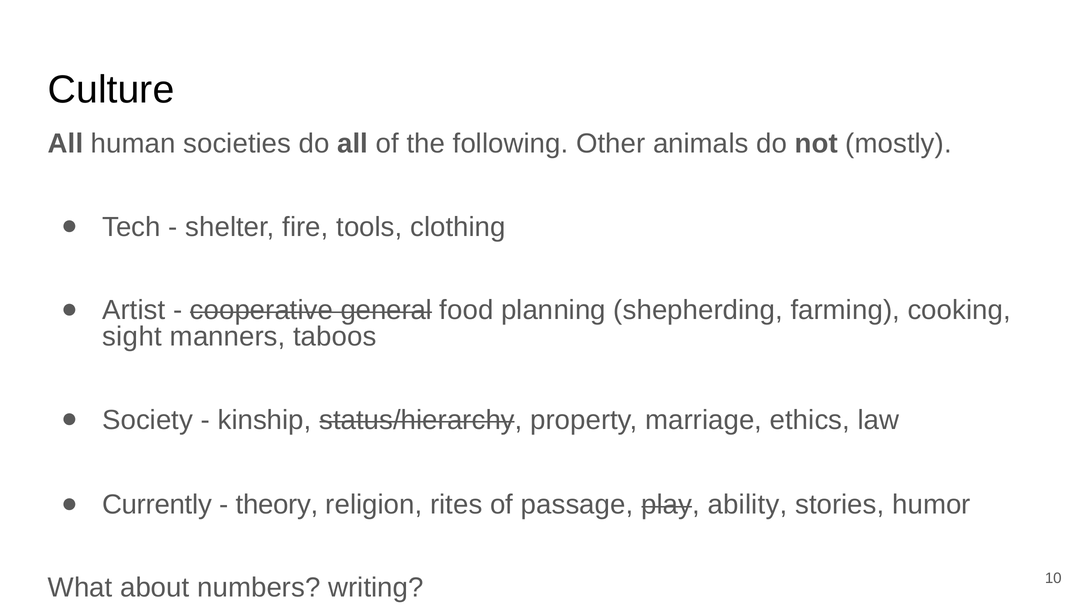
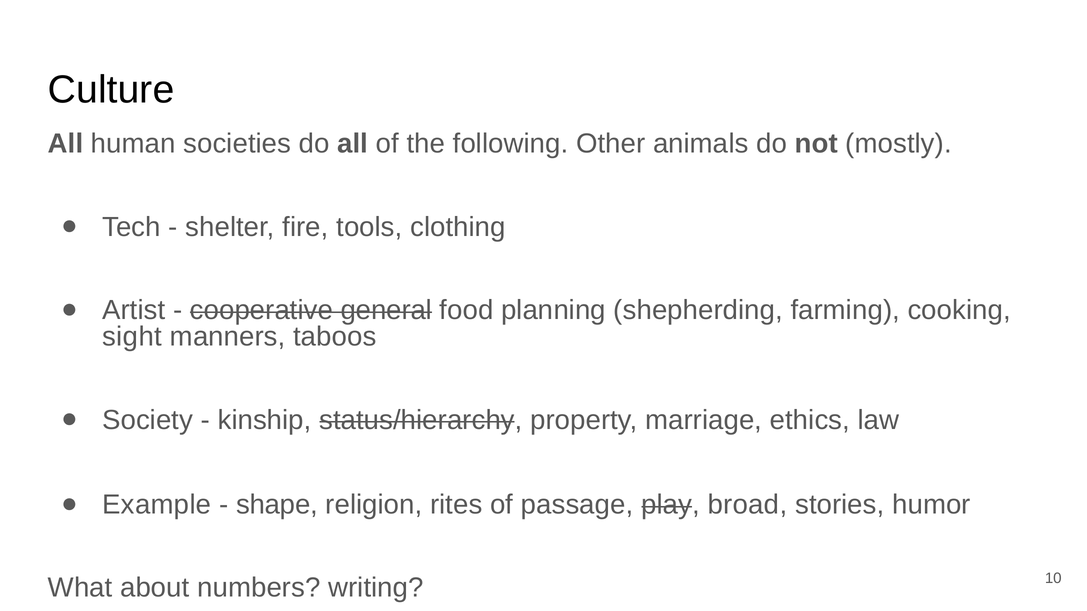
Currently: Currently -> Example
theory: theory -> shape
ability: ability -> broad
